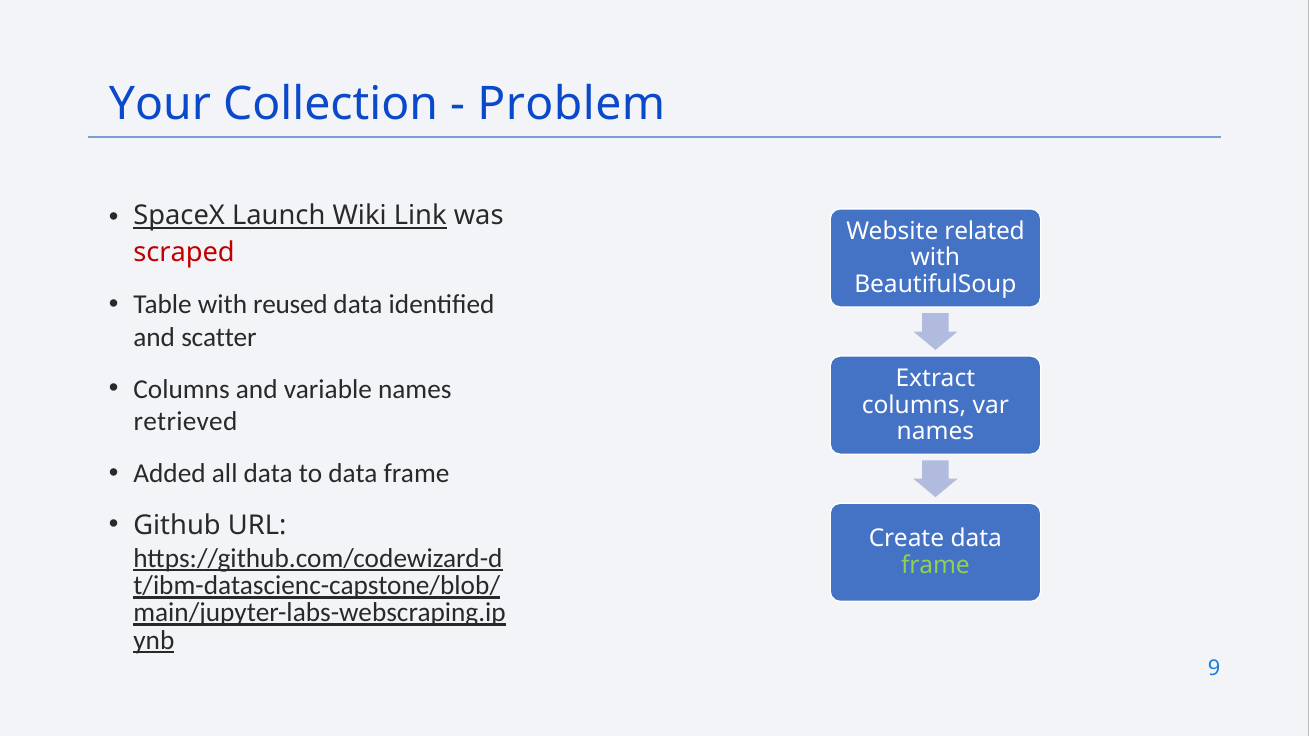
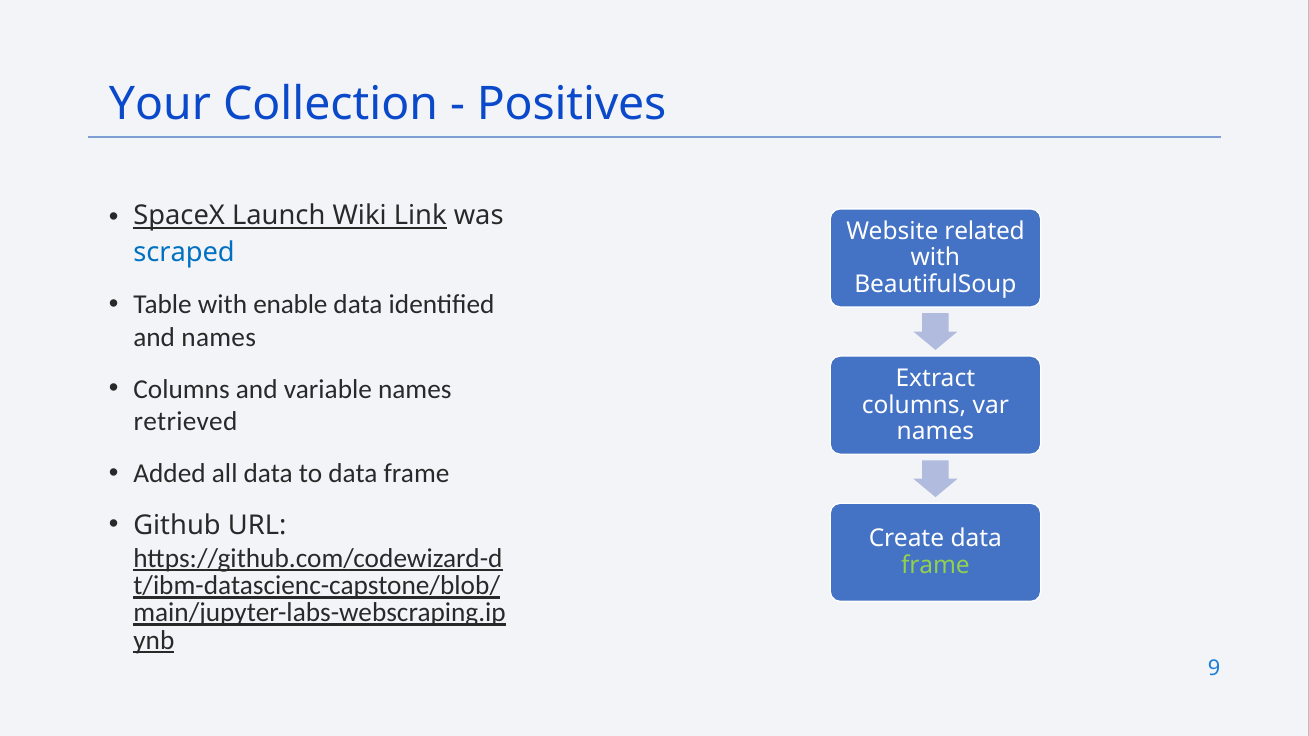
Problem: Problem -> Positives
scraped colour: red -> blue
reused: reused -> enable
and scatter: scatter -> names
